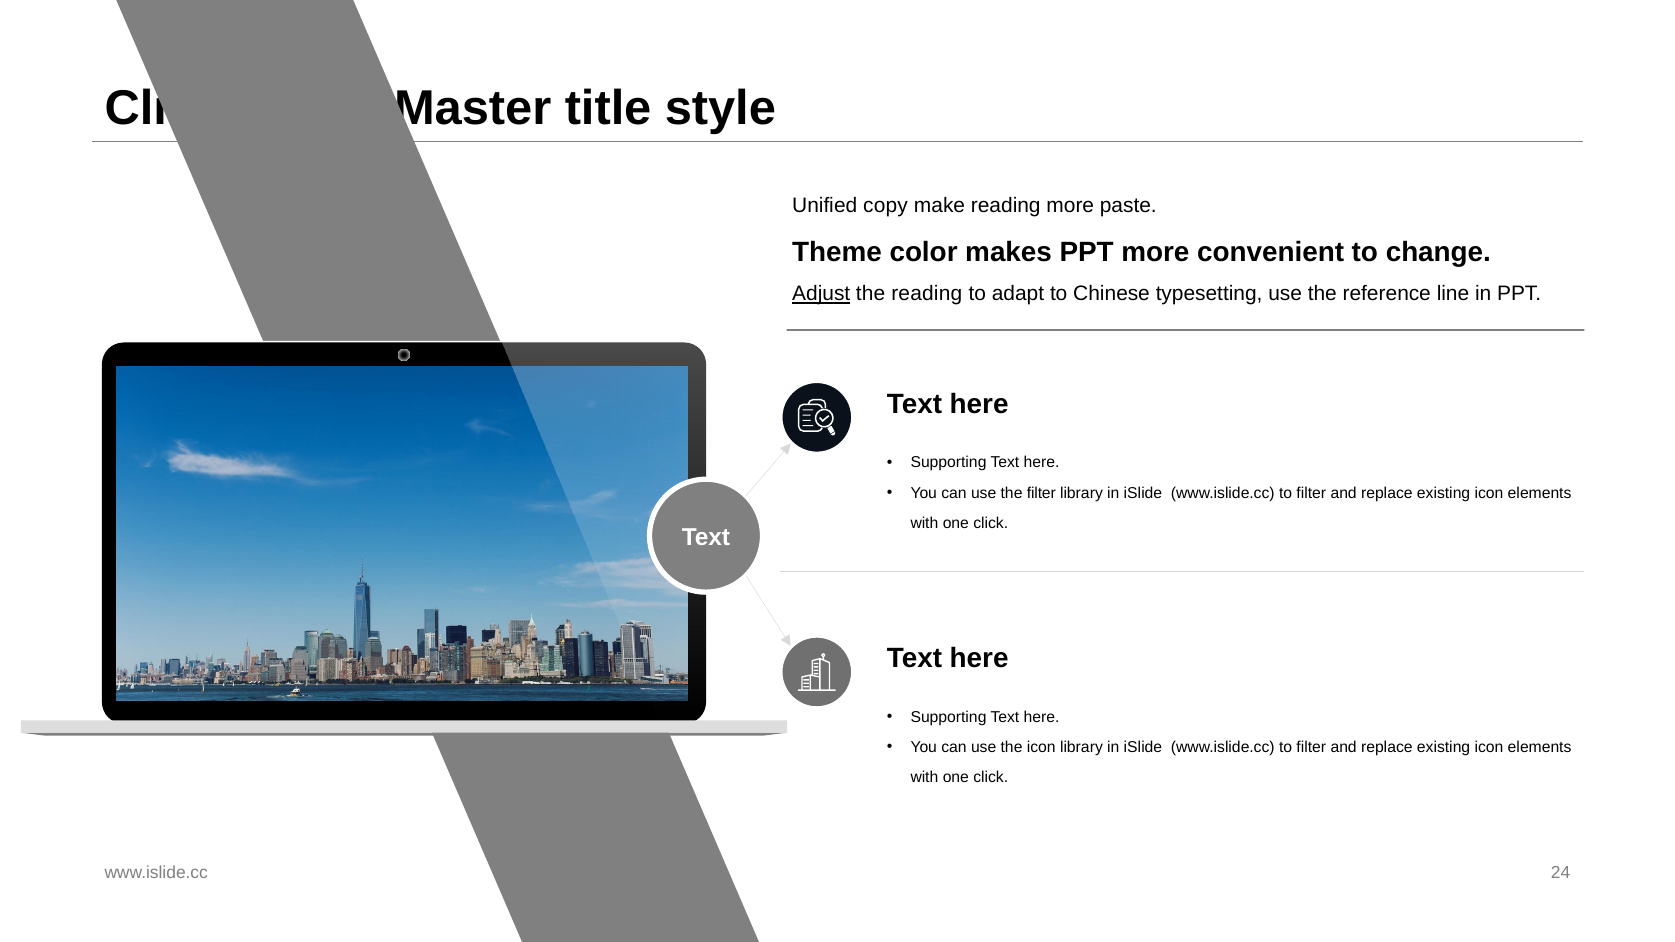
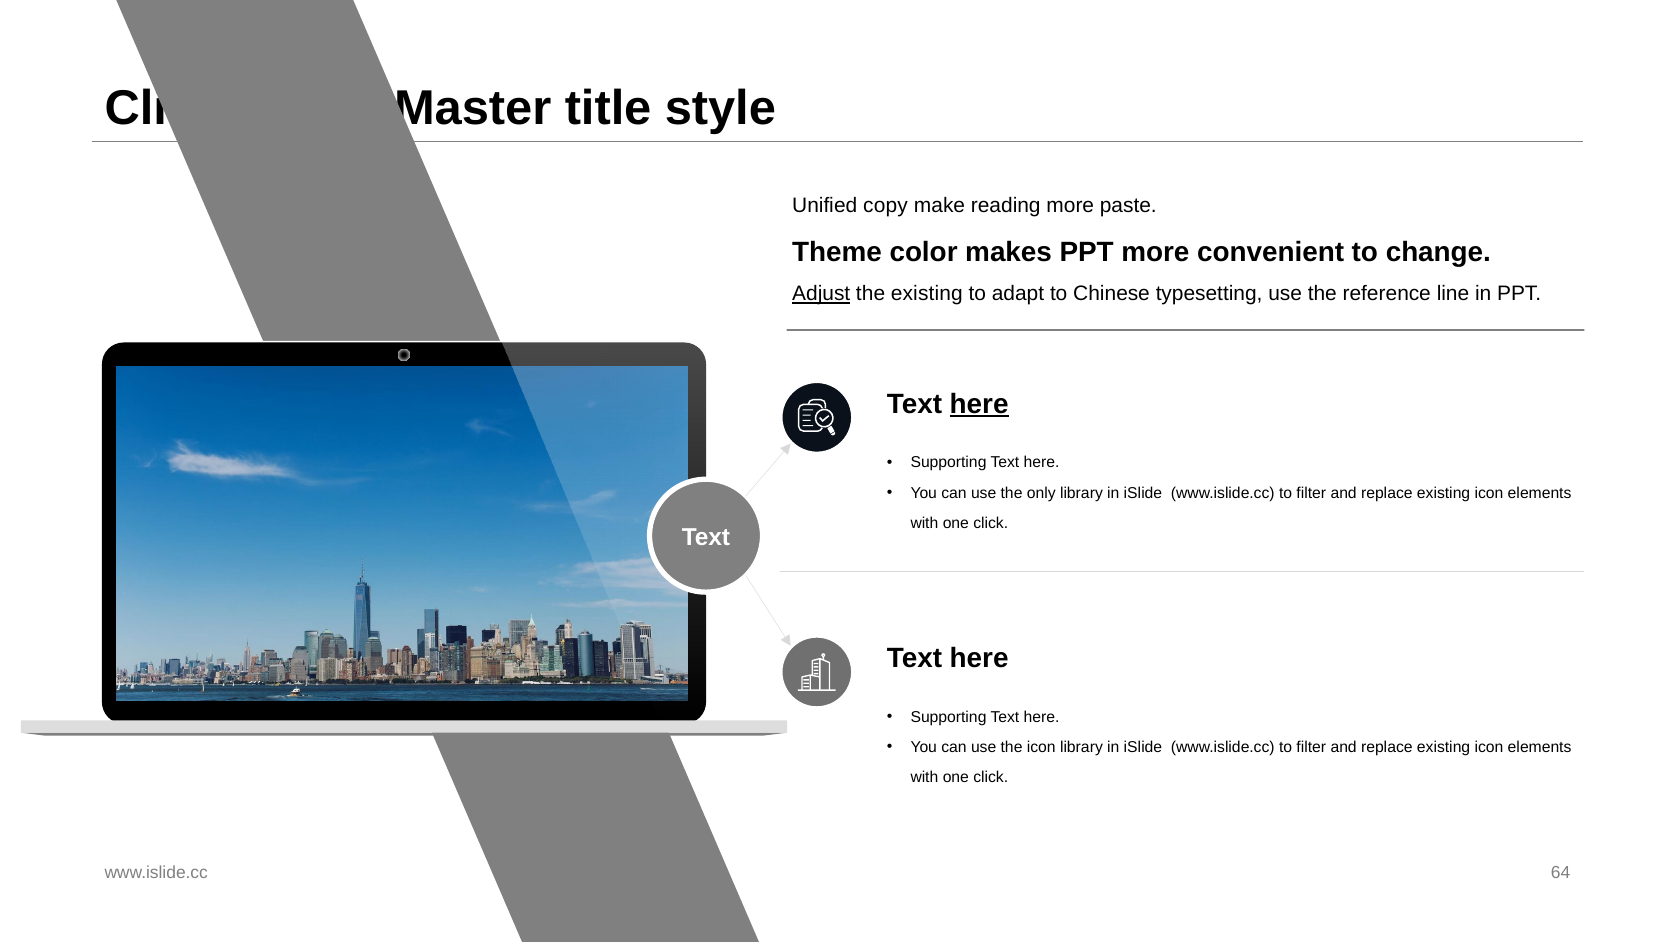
the reading: reading -> existing
here at (979, 404) underline: none -> present
the filter: filter -> only
24: 24 -> 64
